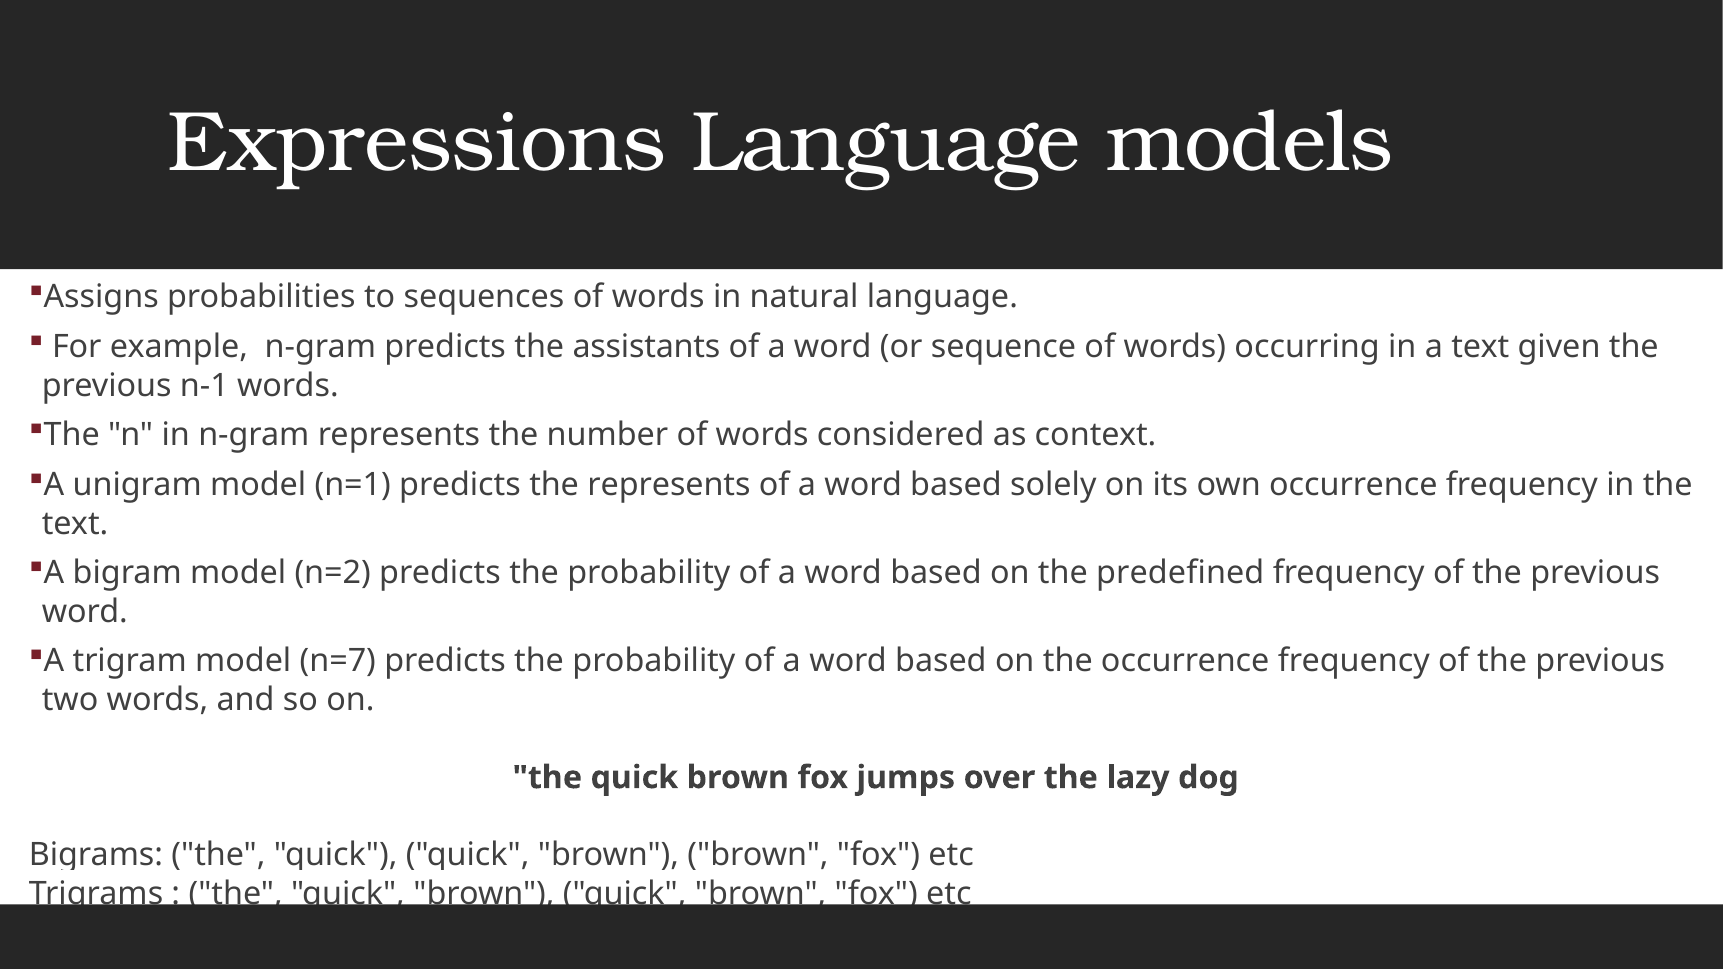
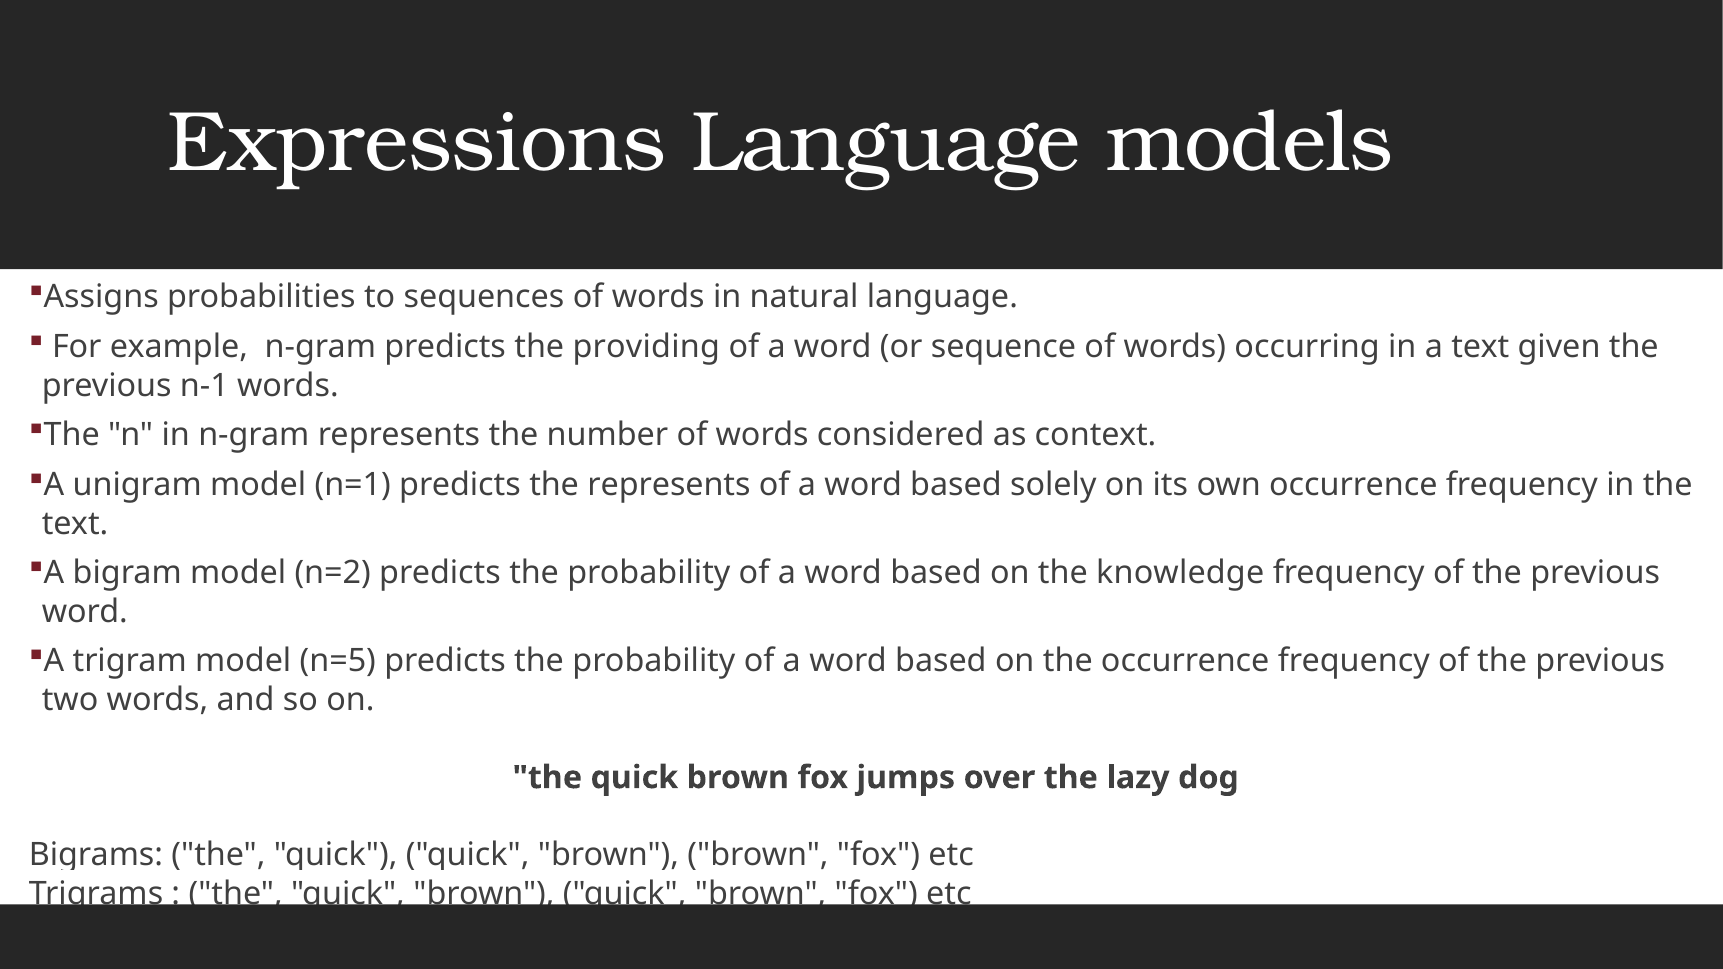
assistants: assistants -> providing
predefined: predefined -> knowledge
n=7: n=7 -> n=5
